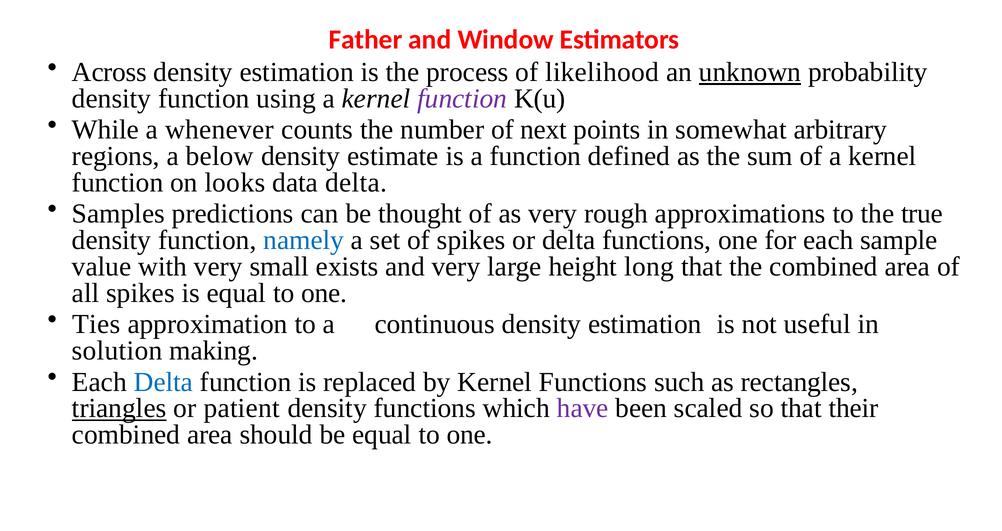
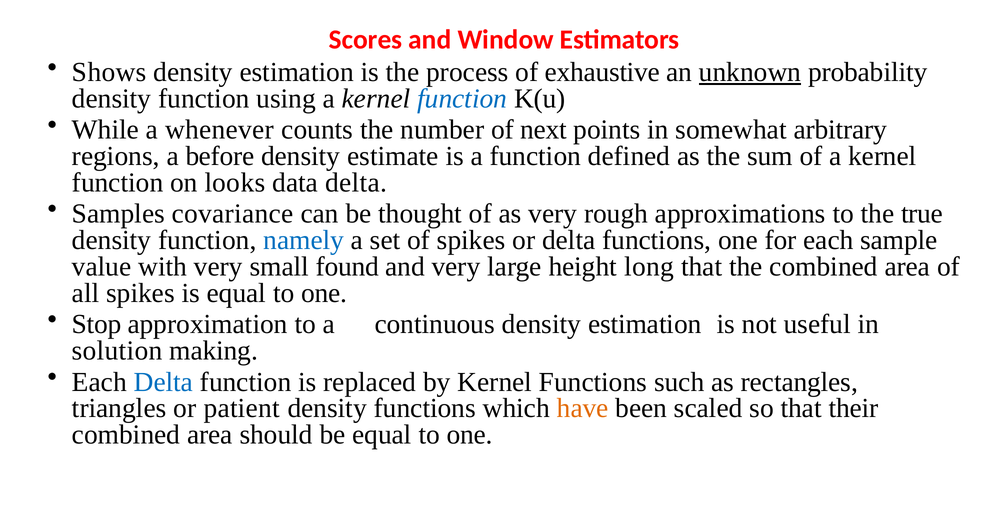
Father: Father -> Scores
Across: Across -> Shows
likelihood: likelihood -> exhaustive
function at (462, 98) colour: purple -> blue
below: below -> before
predictions: predictions -> covariance
exists: exists -> found
Ties: Ties -> Stop
triangles underline: present -> none
have colour: purple -> orange
